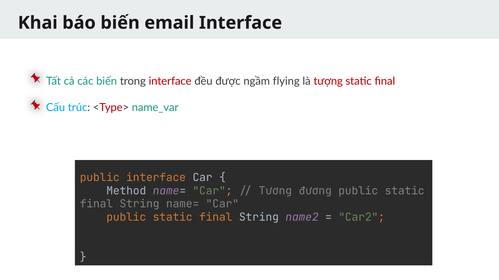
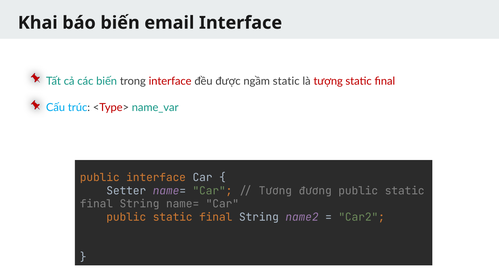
ngầm flying: flying -> static
Method: Method -> Setter
